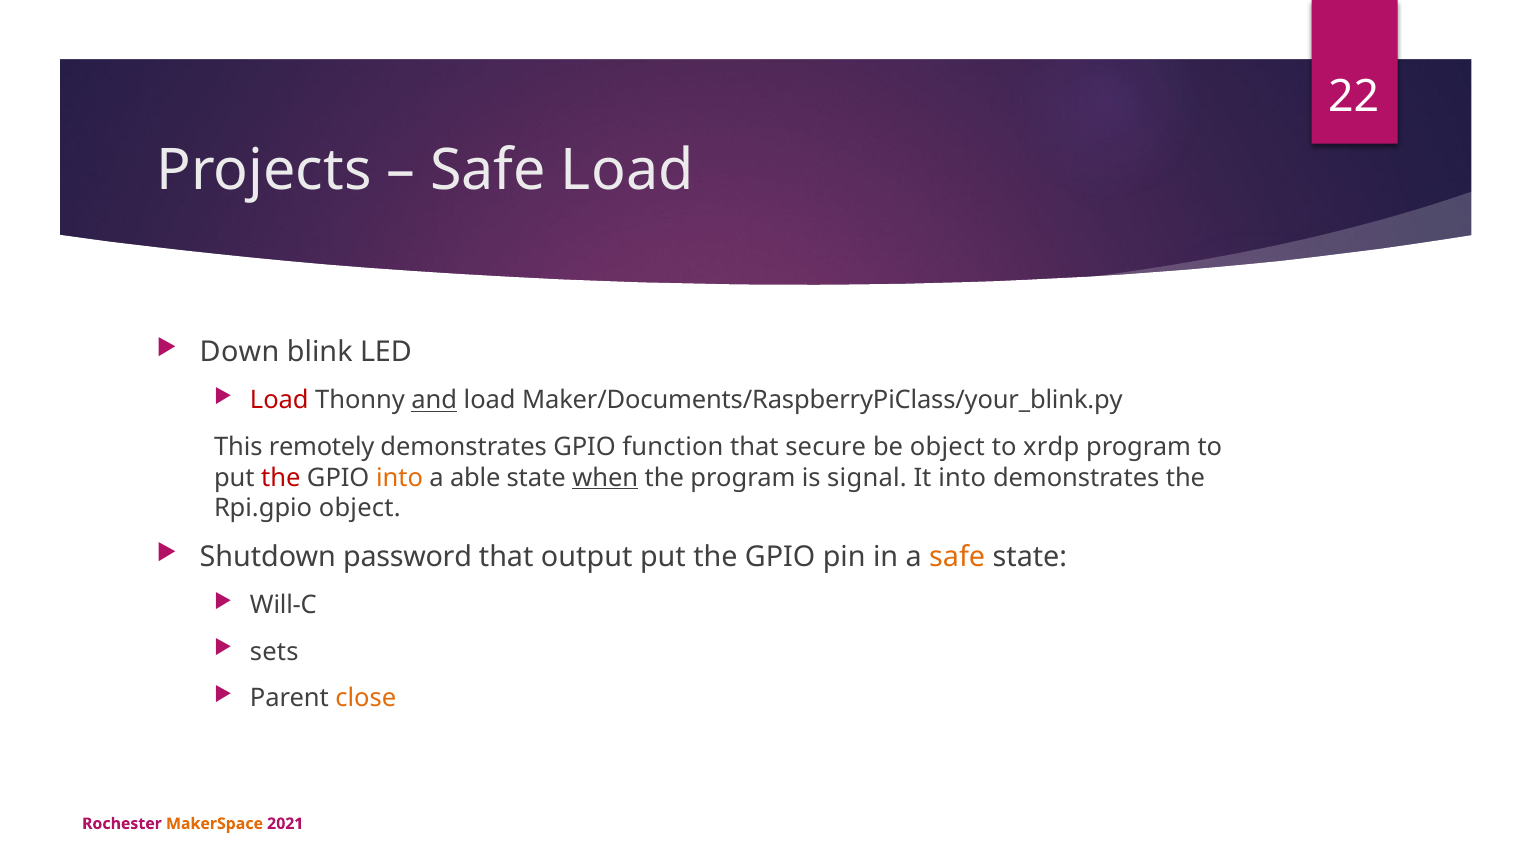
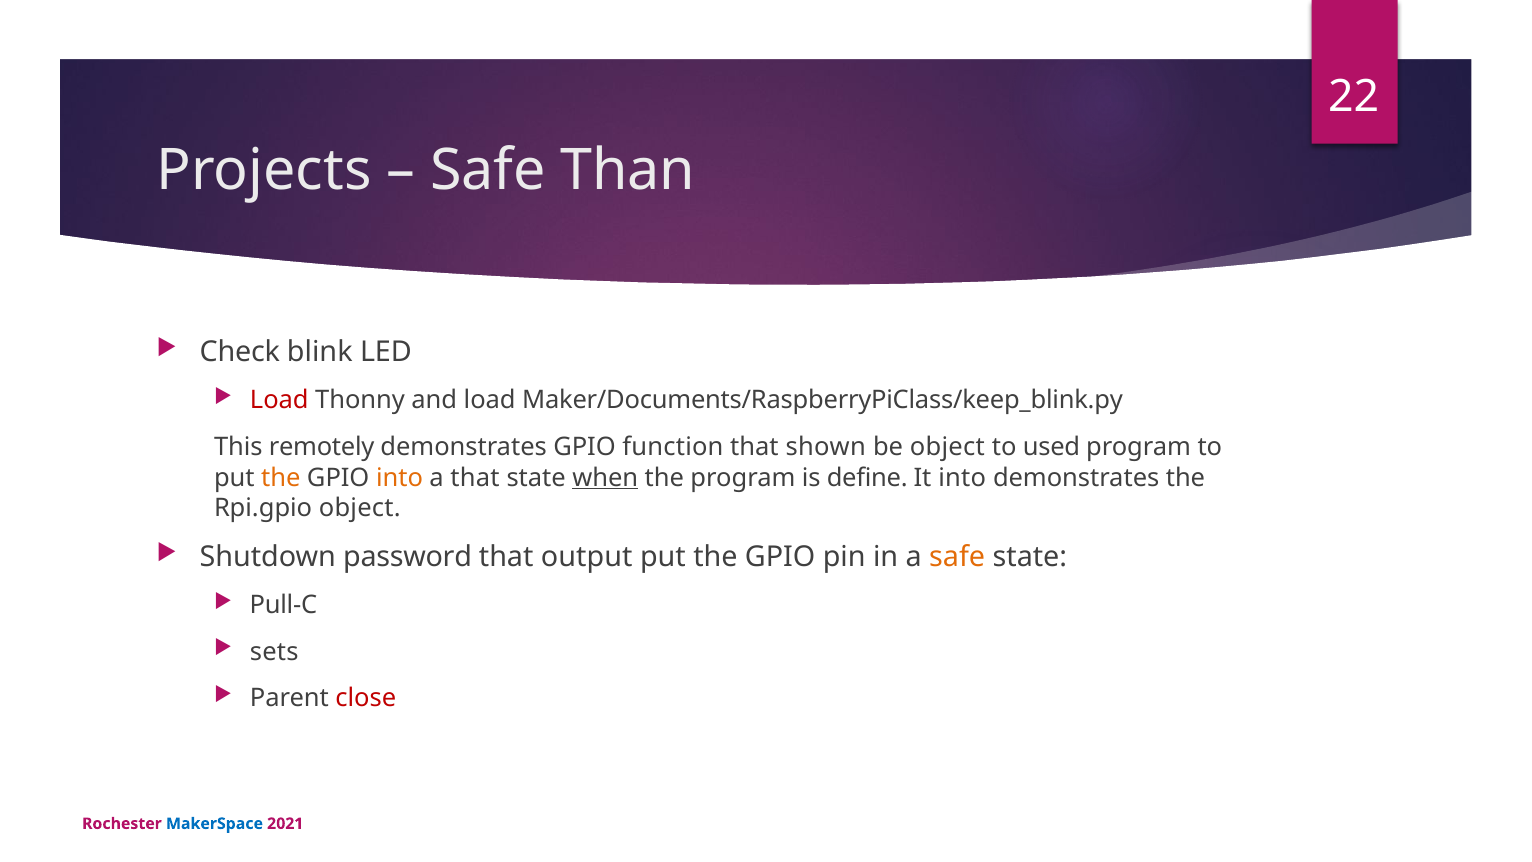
Safe Load: Load -> Than
Down: Down -> Check
and underline: present -> none
Maker/Documents/RaspberryPiClass/your_blink.py: Maker/Documents/RaspberryPiClass/your_blink.py -> Maker/Documents/RaspberryPiClass/keep_blink.py
secure: secure -> shown
xrdp: xrdp -> used
the at (281, 478) colour: red -> orange
a able: able -> that
signal: signal -> define
Will-C: Will-C -> Pull-C
close colour: orange -> red
MakerSpace colour: orange -> blue
